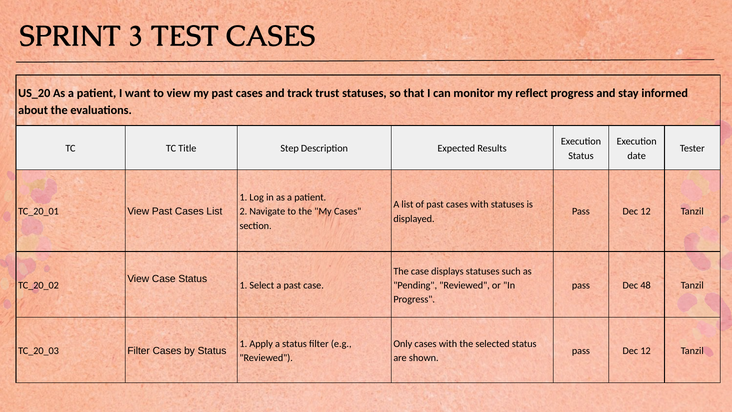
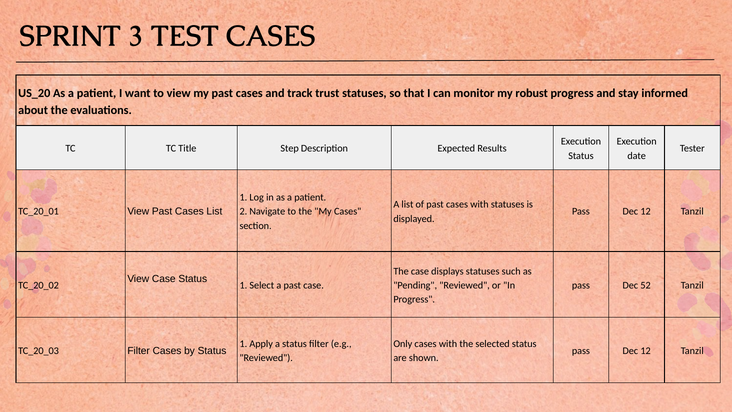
reflect: reflect -> robust
48: 48 -> 52
